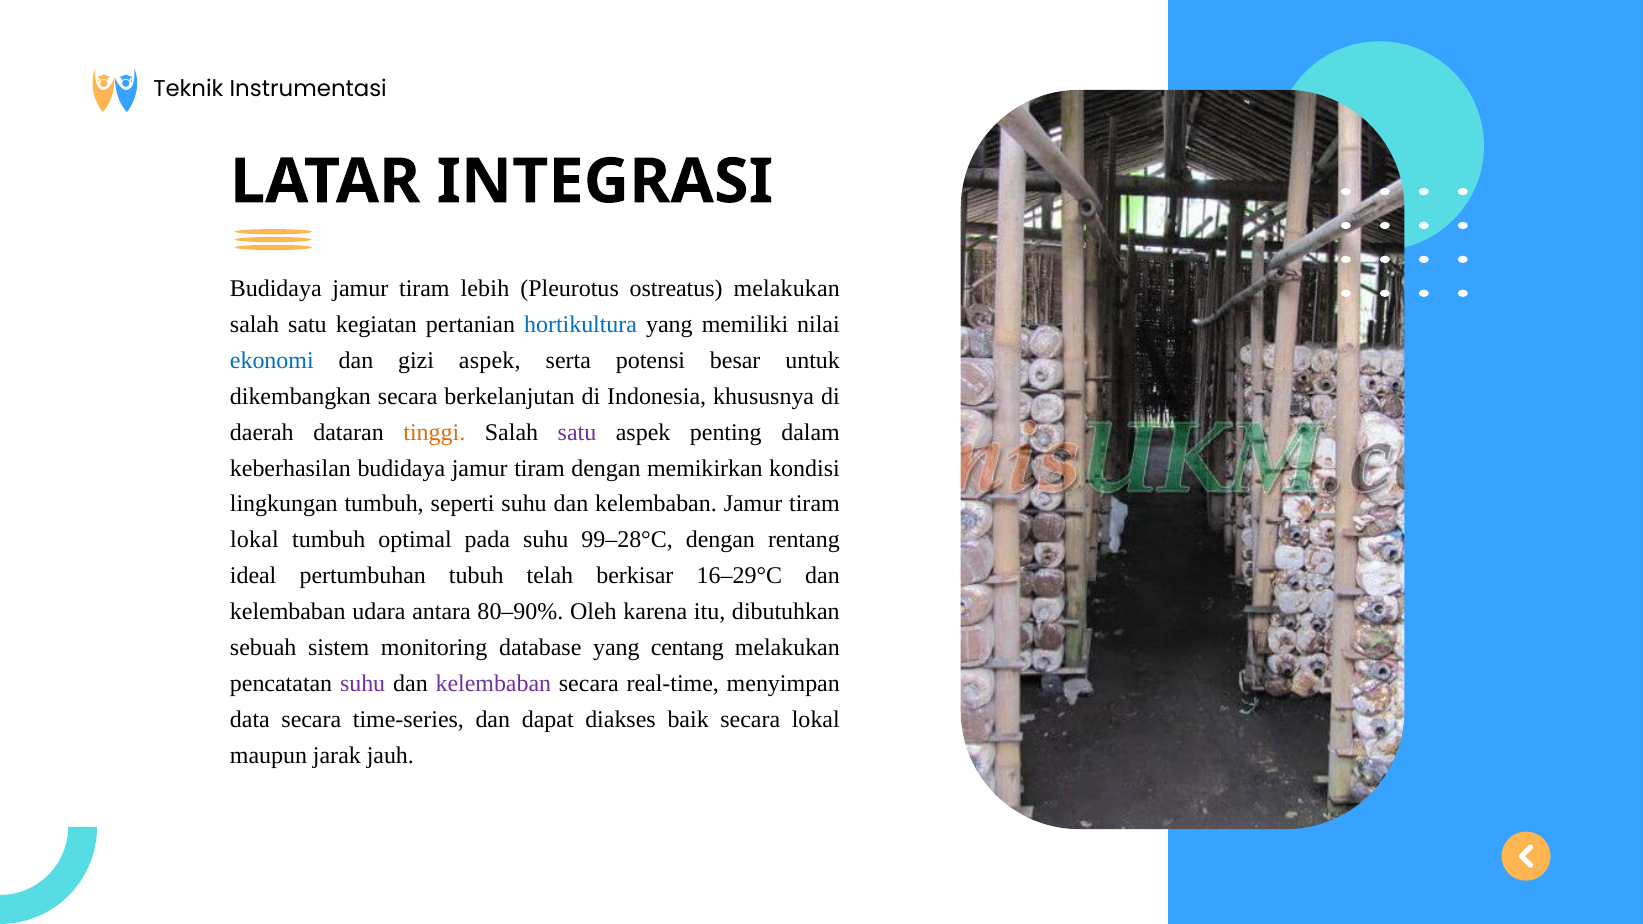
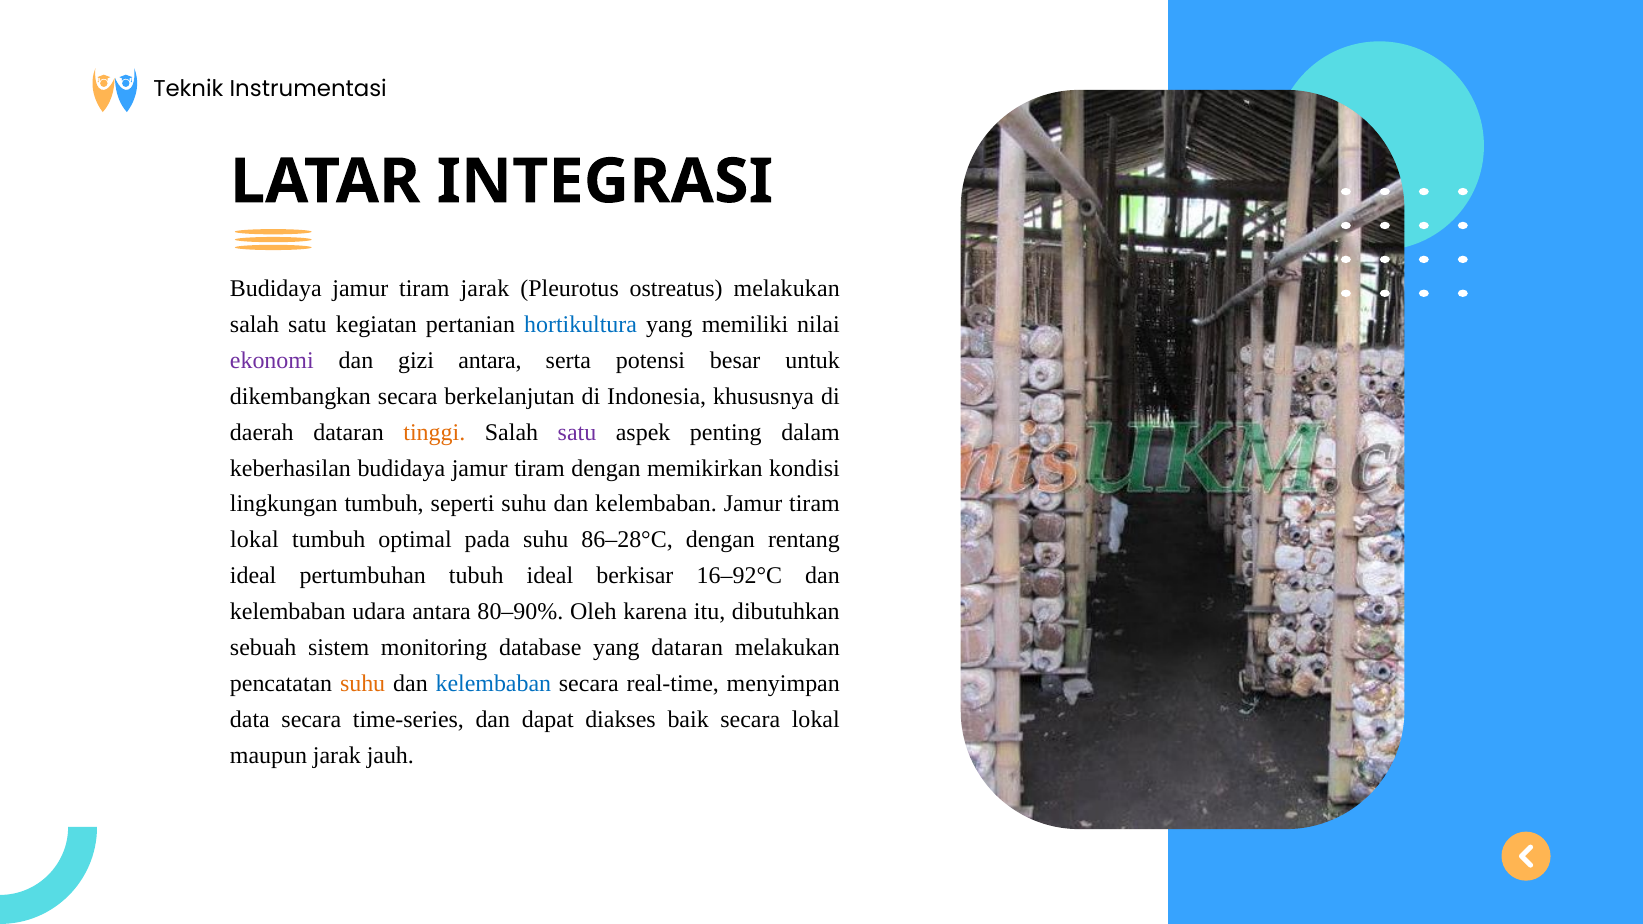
tiram lebih: lebih -> jarak
ekonomi colour: blue -> purple
gizi aspek: aspek -> antara
99–28°C: 99–28°C -> 86–28°C
tubuh telah: telah -> ideal
16–29°C: 16–29°C -> 16–92°C
yang centang: centang -> dataran
suhu at (363, 684) colour: purple -> orange
kelembaban at (493, 684) colour: purple -> blue
